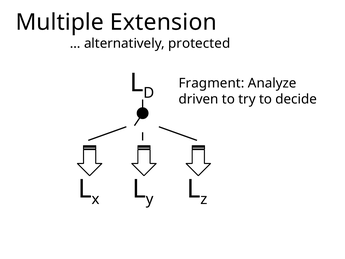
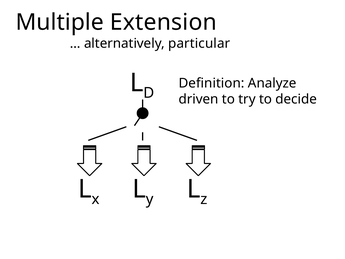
protected: protected -> particular
Fragment: Fragment -> Definition
